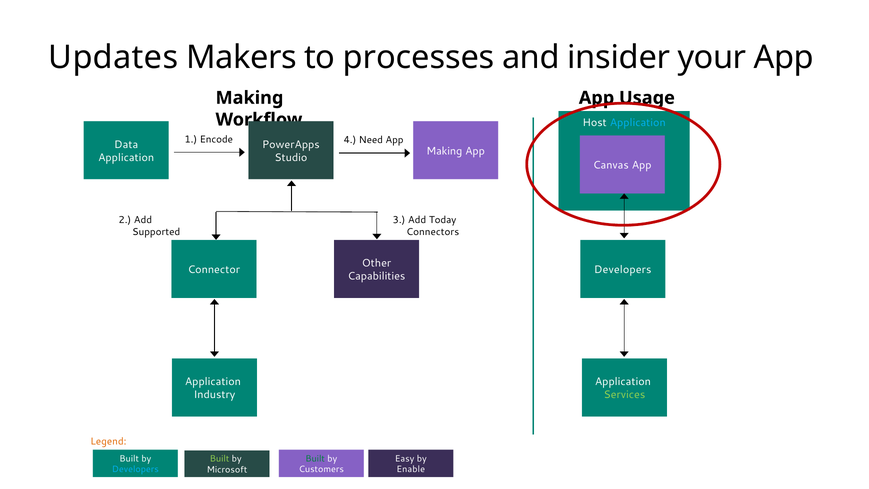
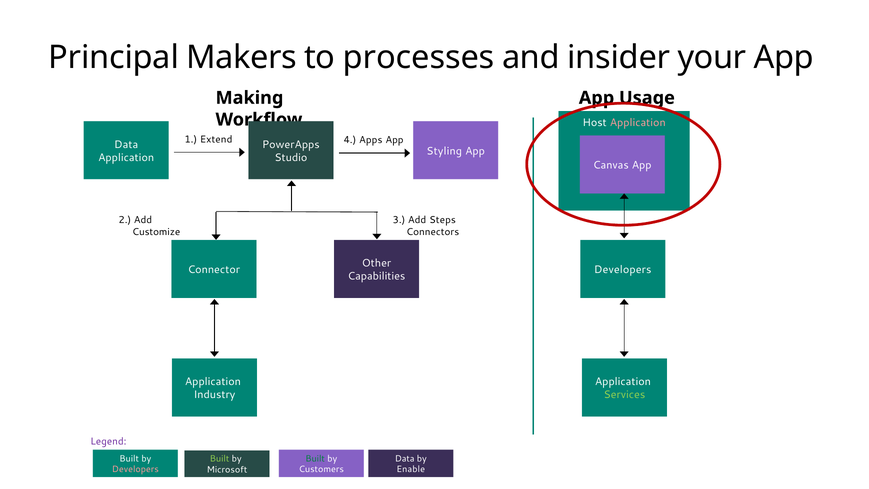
Updates: Updates -> Principal
Application at (638, 123) colour: light blue -> pink
Encode: Encode -> Extend
Need: Need -> Apps
Making at (444, 151): Making -> Styling
Today: Today -> Steps
Supported: Supported -> Customize
Legend colour: orange -> purple
Easy at (405, 458): Easy -> Data
Developers at (135, 469) colour: light blue -> pink
